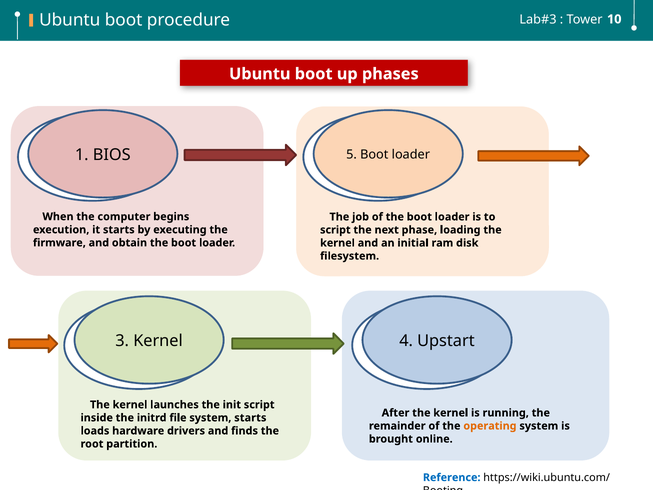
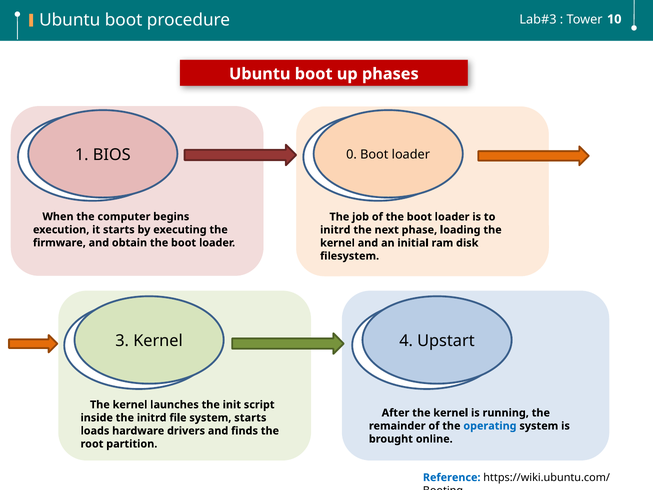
5: 5 -> 0
script at (335, 230): script -> initrd
operating colour: orange -> blue
